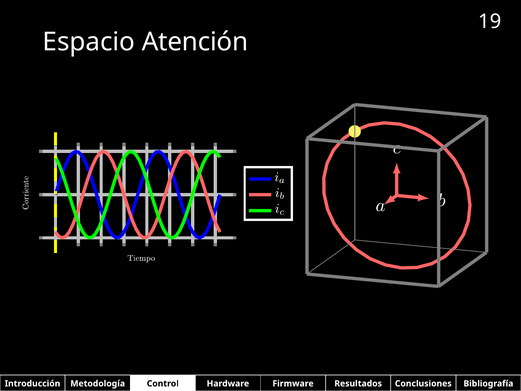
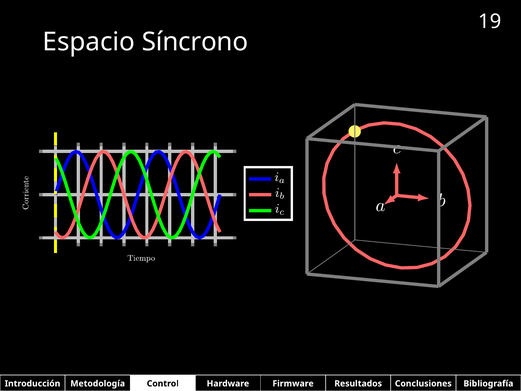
Atención: Atención -> Síncrono
